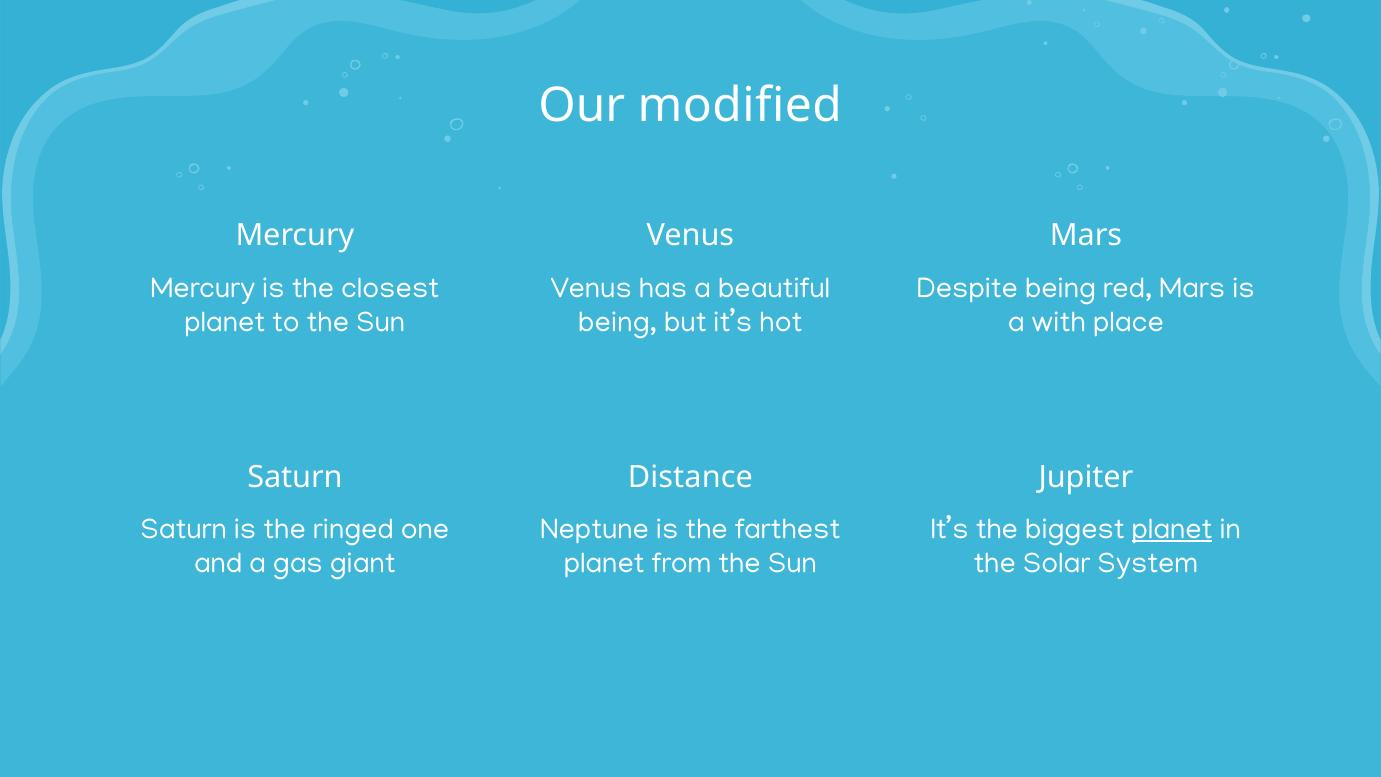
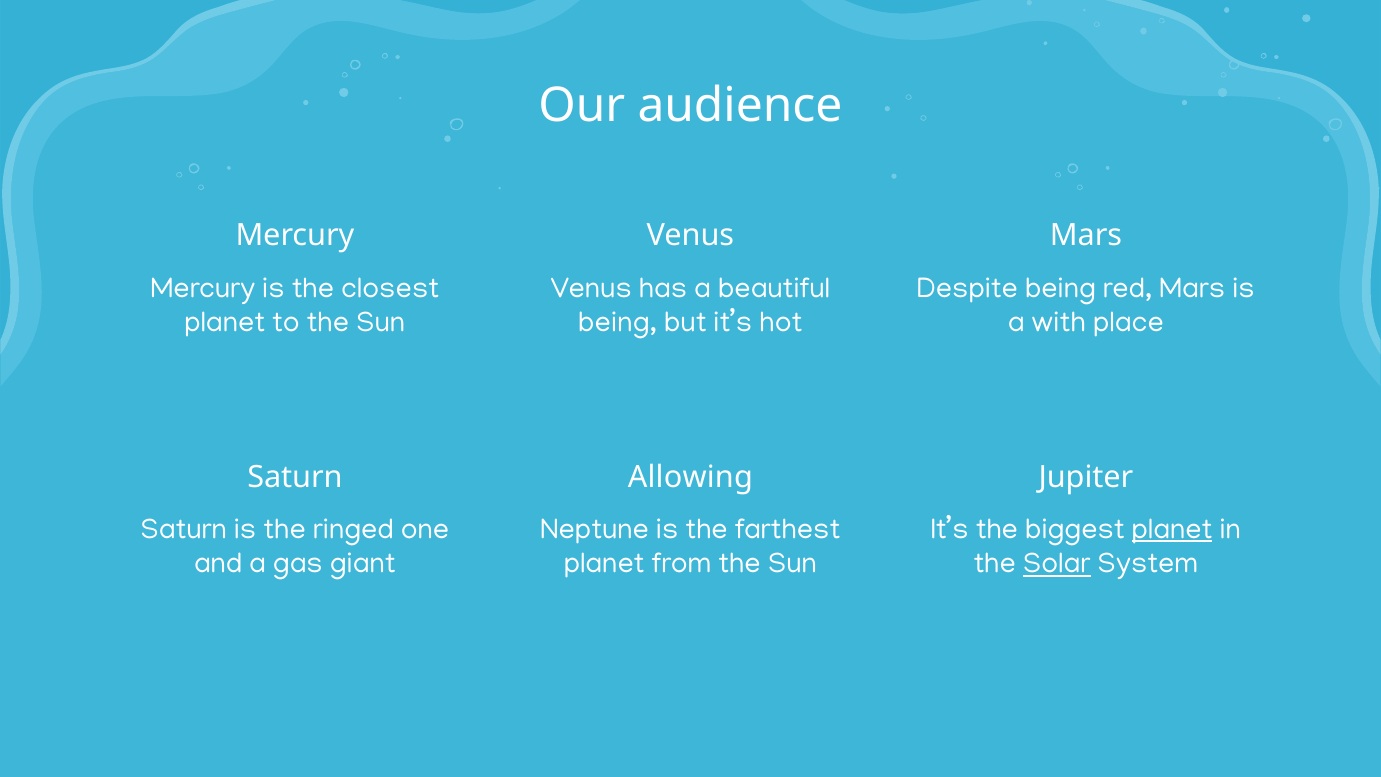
modified: modified -> audience
Distance: Distance -> Allowing
Solar underline: none -> present
